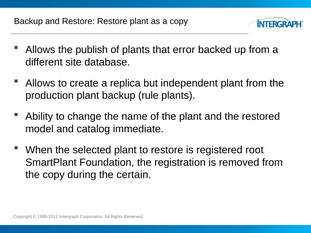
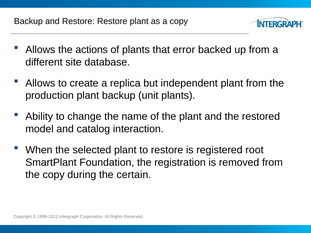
publish: publish -> actions
rule: rule -> unit
immediate: immediate -> interaction
